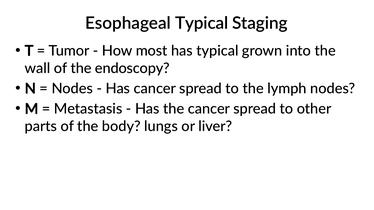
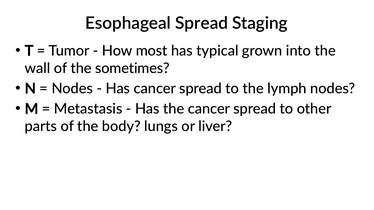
Esophageal Typical: Typical -> Spread
endoscopy: endoscopy -> sometimes
